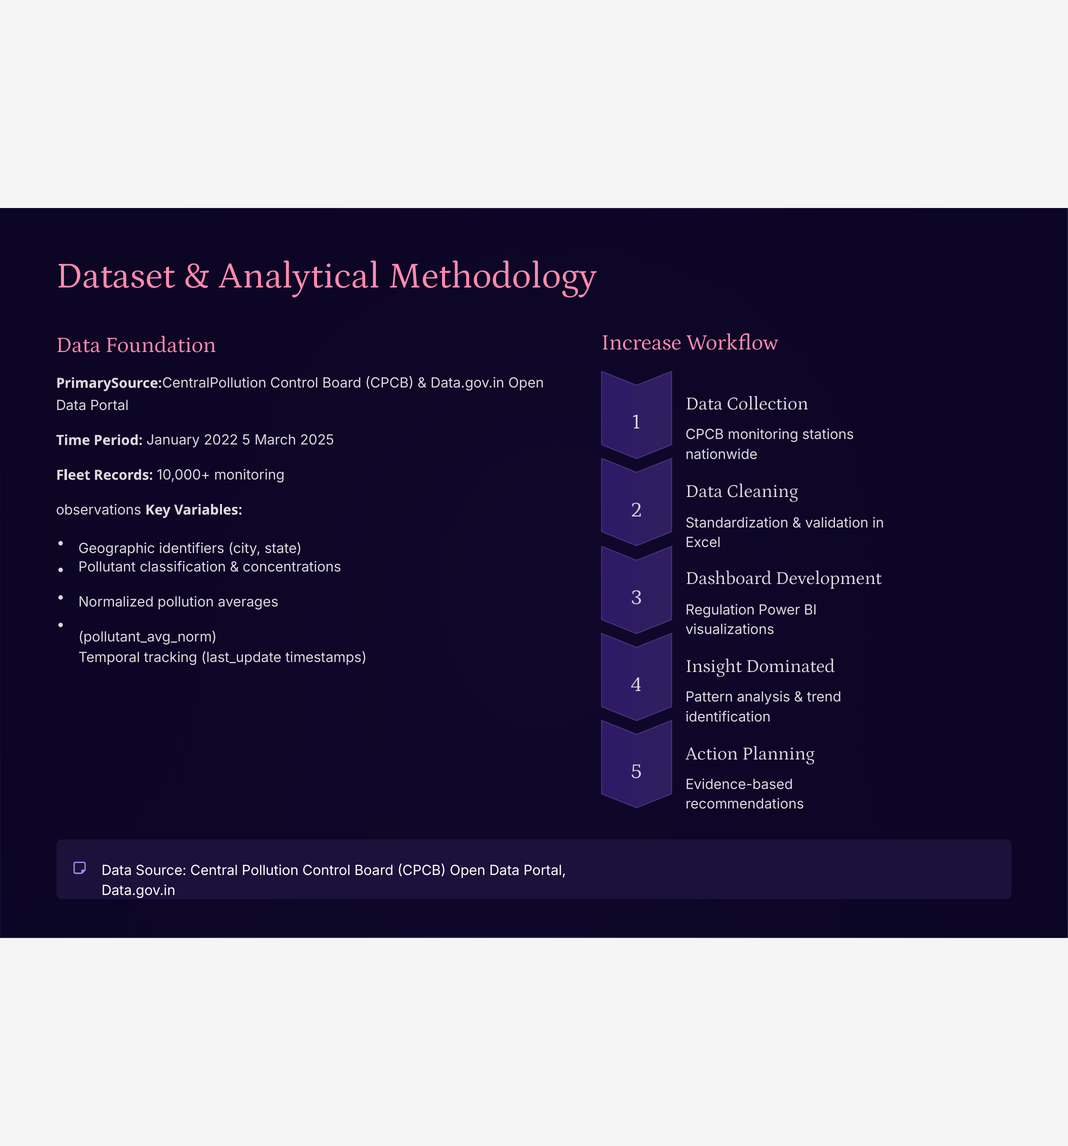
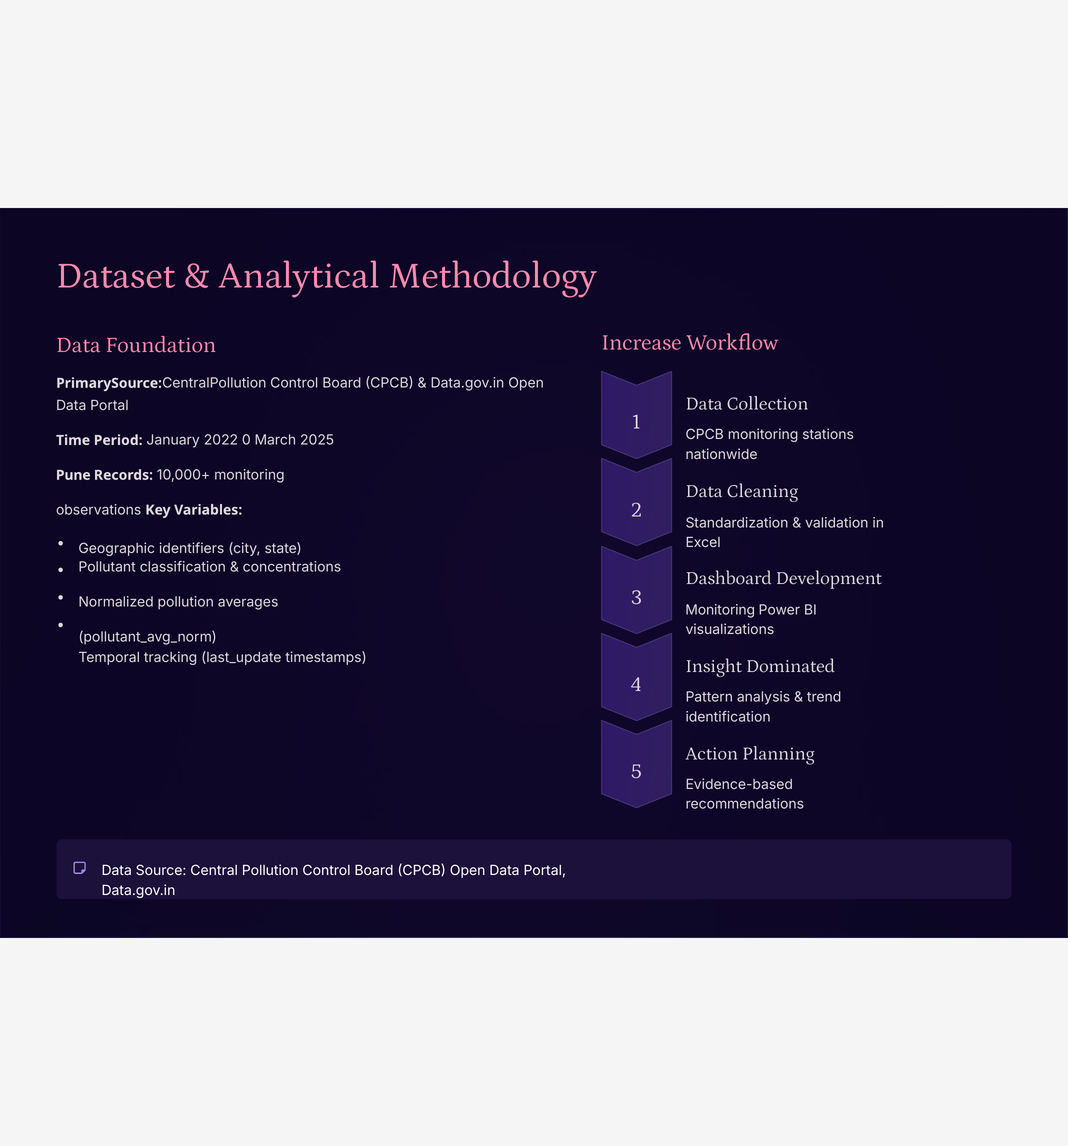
2022 5: 5 -> 0
Fleet: Fleet -> Pune
Regulation at (720, 610): Regulation -> Monitoring
